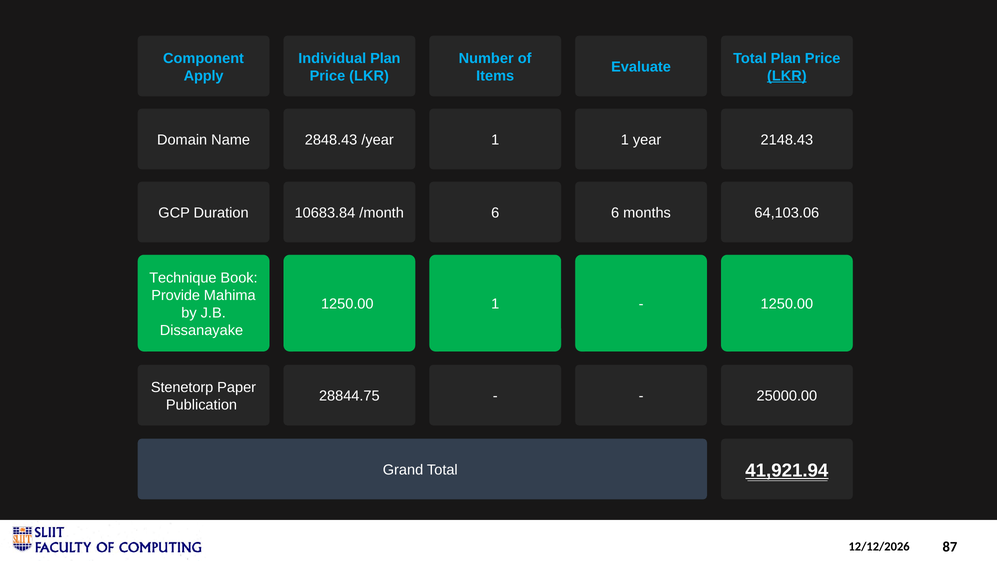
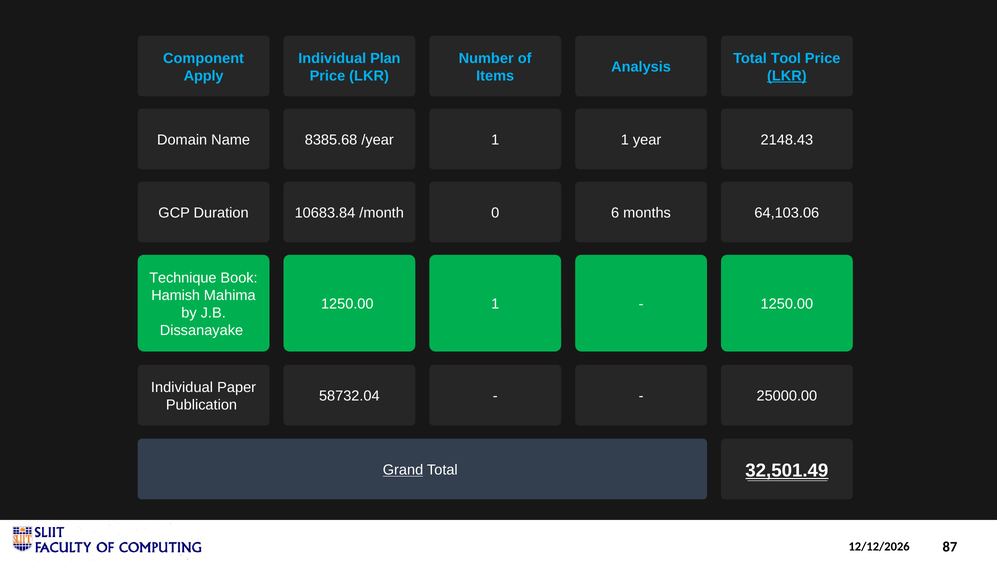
Total Plan: Plan -> Tool
Evaluate: Evaluate -> Analysis
2848.43: 2848.43 -> 8385.68
/month 6: 6 -> 0
Provide: Provide -> Hamish
Stenetorp at (182, 387): Stenetorp -> Individual
28844.75: 28844.75 -> 58732.04
Grand underline: none -> present
41,921.94: 41,921.94 -> 32,501.49
